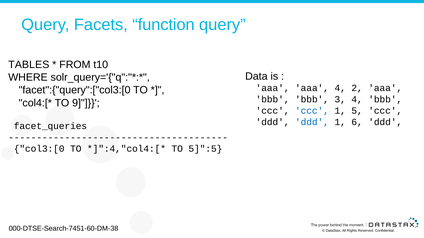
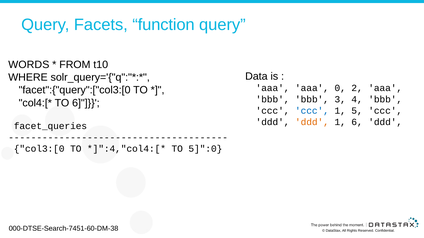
TABLES: TABLES -> WORDS
aaa 4: 4 -> 0
TO 9: 9 -> 6
ddd at (312, 122) colour: blue -> orange
5]":5: 5]":5 -> 5]":0
